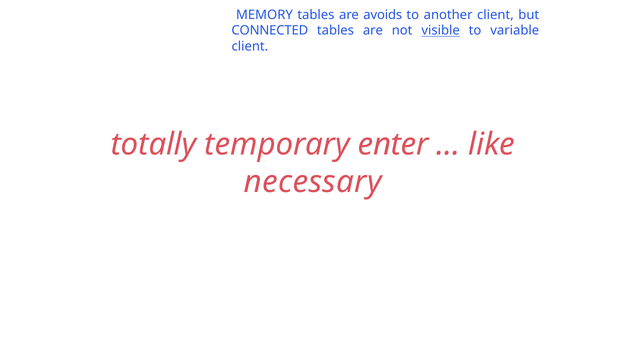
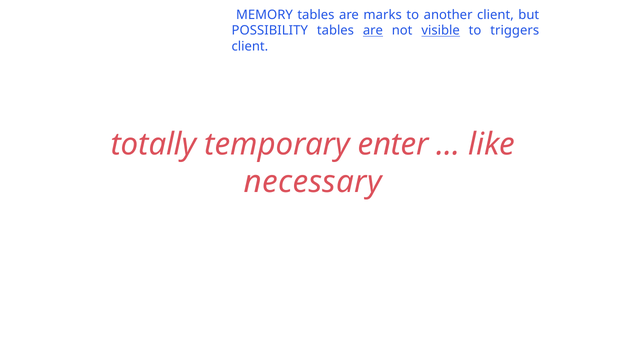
avoids: avoids -> marks
CONNECTED: CONNECTED -> POSSIBILITY
are at (373, 31) underline: none -> present
variable: variable -> triggers
